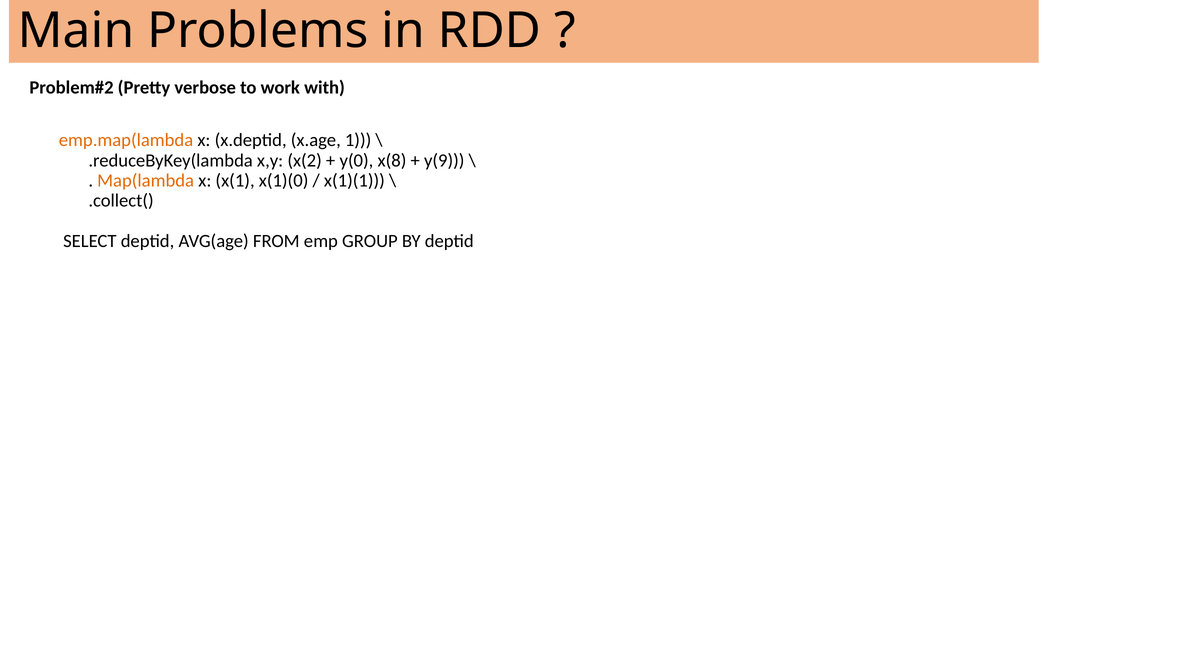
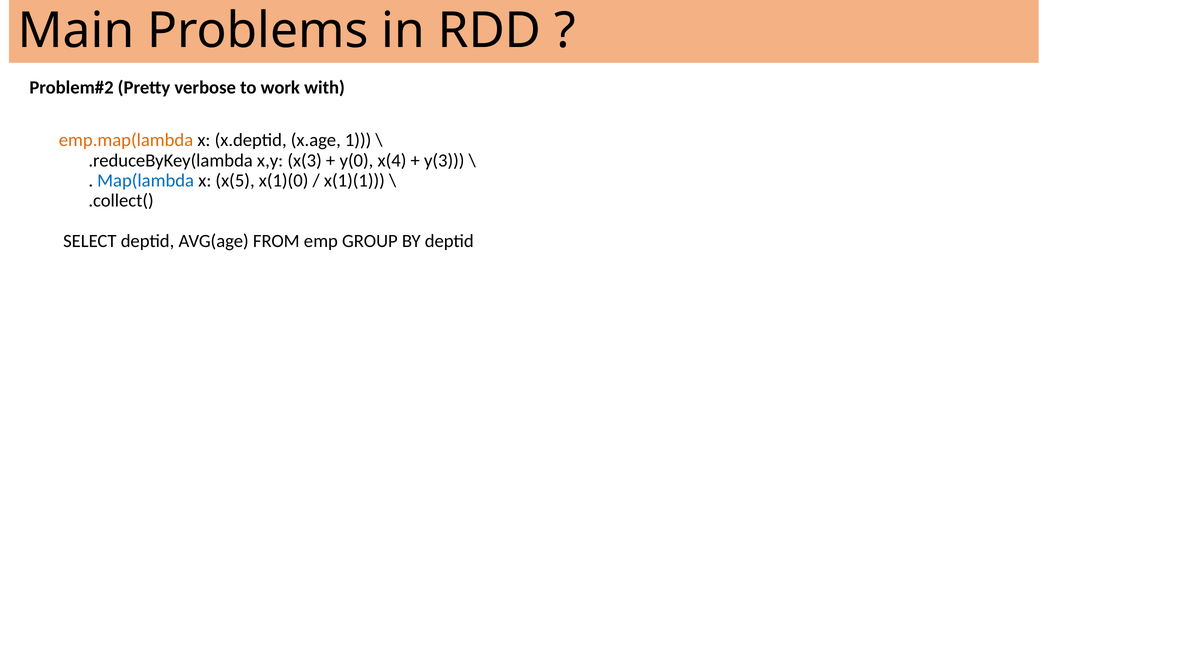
x(2: x(2 -> x(3
x(8: x(8 -> x(4
y(9: y(9 -> y(3
Map(lambda colour: orange -> blue
x(1: x(1 -> x(5
